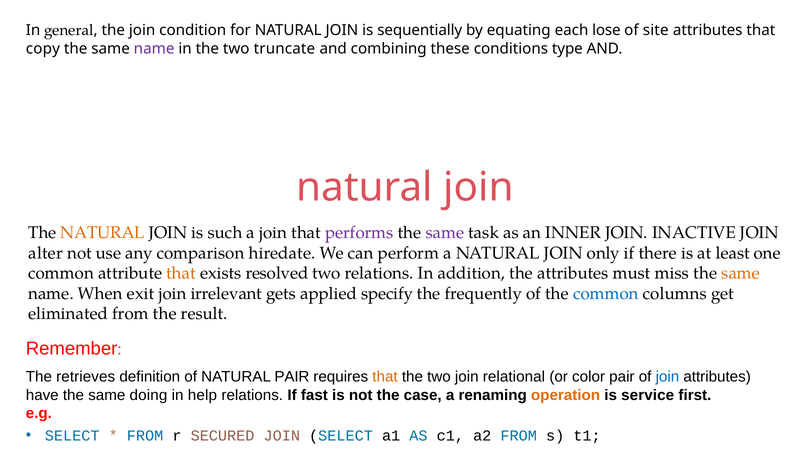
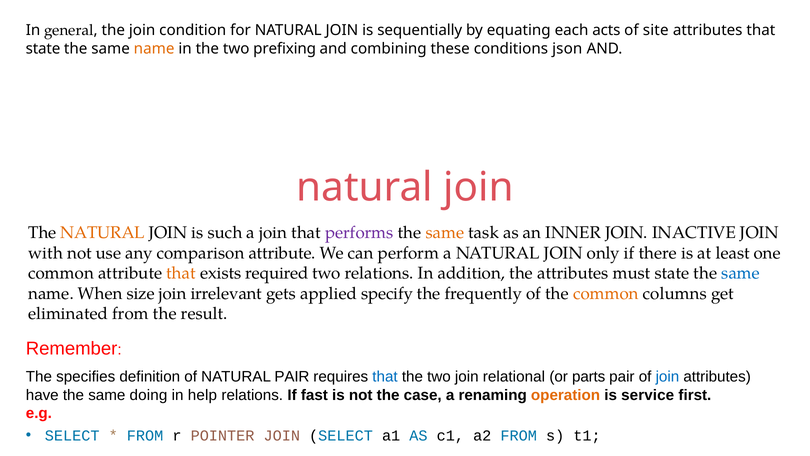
lose: lose -> acts
copy at (43, 49): copy -> state
name at (154, 49) colour: purple -> orange
truncate: truncate -> prefixing
type: type -> json
same at (445, 232) colour: purple -> orange
alter: alter -> with
comparison hiredate: hiredate -> attribute
resolved: resolved -> required
must miss: miss -> state
same at (741, 273) colour: orange -> blue
exit: exit -> size
common at (606, 293) colour: blue -> orange
retrieves: retrieves -> specifies
that at (385, 377) colour: orange -> blue
color: color -> parts
SECURED: SECURED -> POINTER
